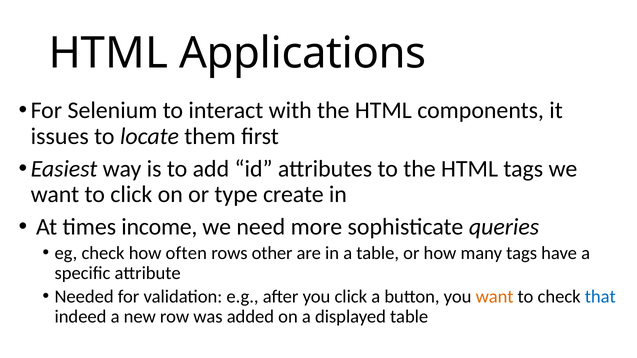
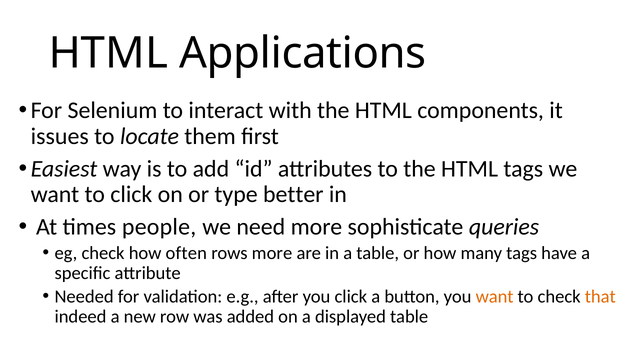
create: create -> better
income: income -> people
rows other: other -> more
that colour: blue -> orange
